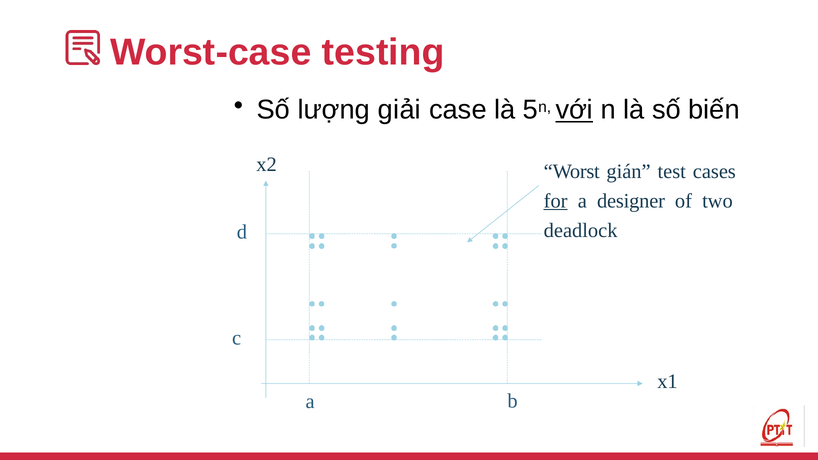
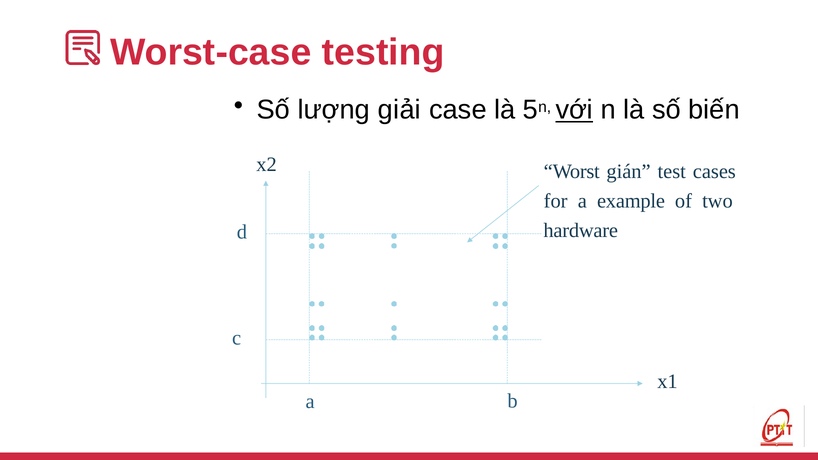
for underline: present -> none
designer: designer -> example
deadlock: deadlock -> hardware
